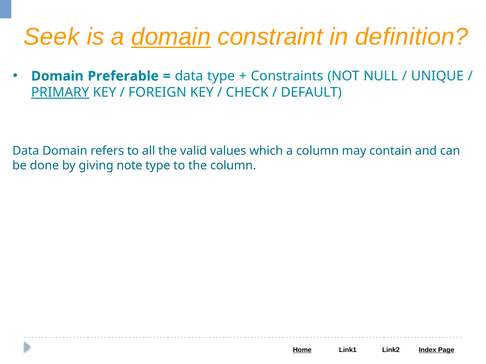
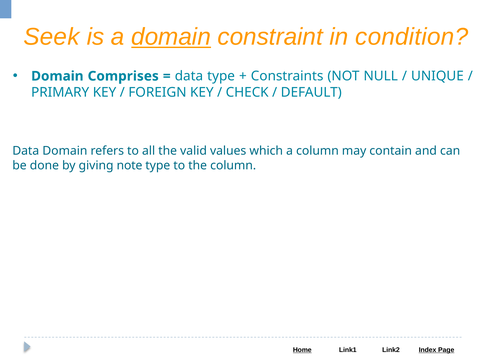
definition: definition -> condition
Preferable: Preferable -> Comprises
PRIMARY underline: present -> none
